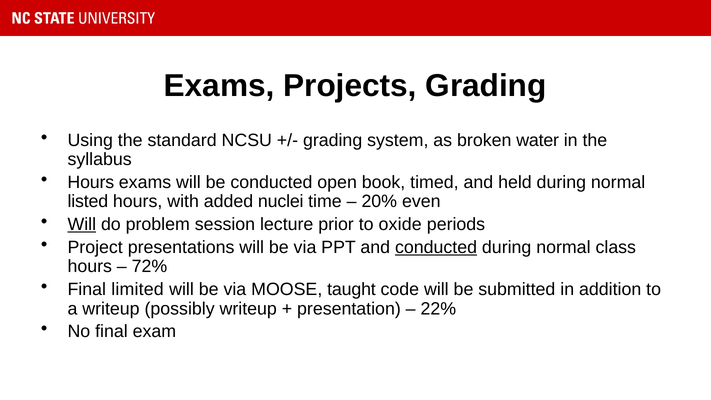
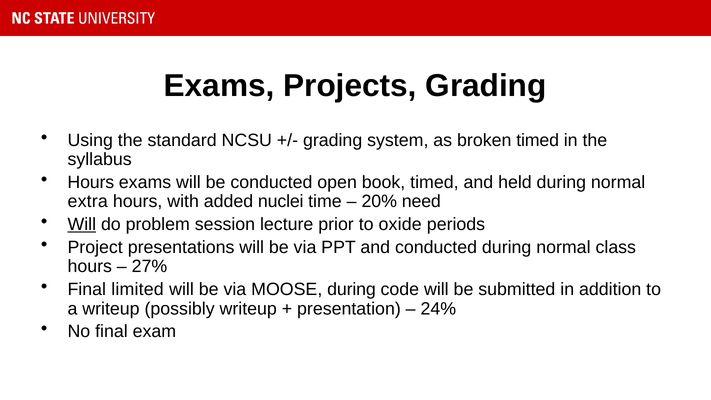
broken water: water -> timed
listed: listed -> extra
even: even -> need
conducted at (436, 247) underline: present -> none
72%: 72% -> 27%
MOOSE taught: taught -> during
22%: 22% -> 24%
